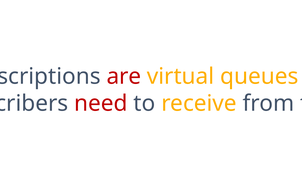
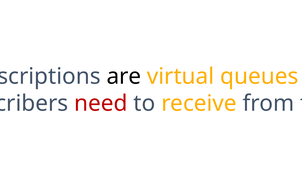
are colour: red -> black
